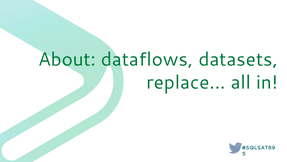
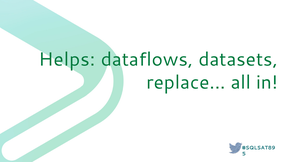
About: About -> Helps
